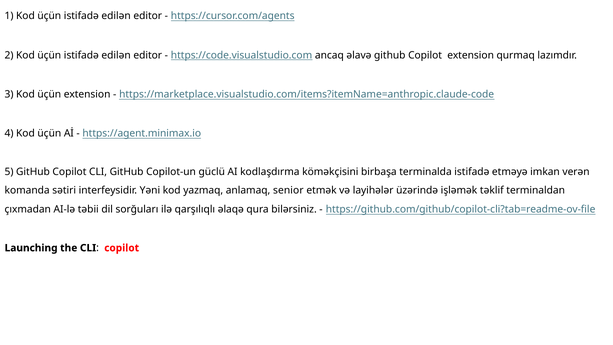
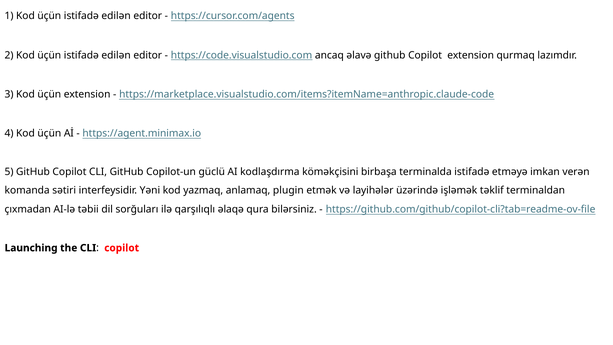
senior: senior -> plugin
